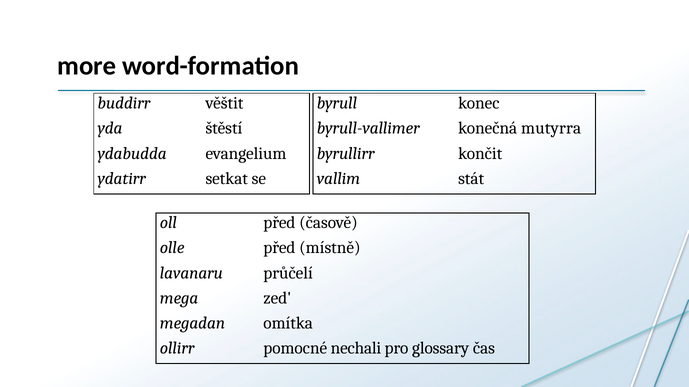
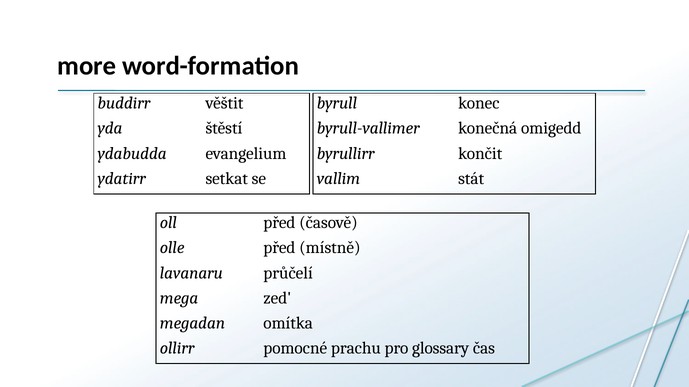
mutyrra: mutyrra -> omigedd
nechali: nechali -> prachu
